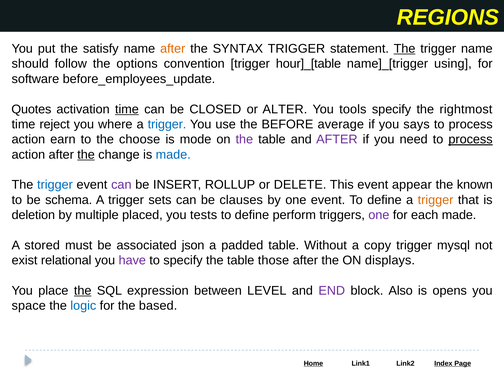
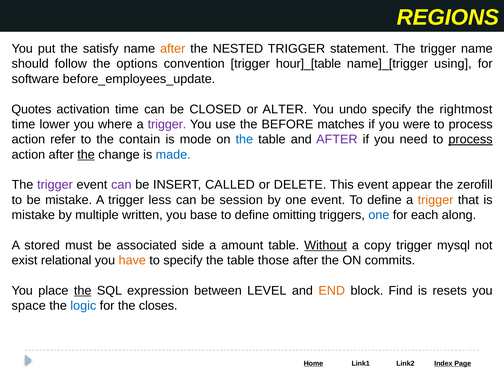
SYNTAX: SYNTAX -> NESTED
The at (405, 49) underline: present -> none
time at (127, 109) underline: present -> none
tools: tools -> undo
reject: reject -> lower
trigger at (167, 124) colour: blue -> purple
average: average -> matches
says: says -> were
earn: earn -> refer
choose: choose -> contain
the at (244, 139) colour: purple -> blue
trigger at (55, 185) colour: blue -> purple
ROLLUP: ROLLUP -> CALLED
known: known -> zerofill
be schema: schema -> mistake
sets: sets -> less
clauses: clauses -> session
deletion at (33, 215): deletion -> mistake
placed: placed -> written
tests: tests -> base
perform: perform -> omitting
one at (379, 215) colour: purple -> blue
each made: made -> along
json: json -> side
padded: padded -> amount
Without underline: none -> present
have colour: purple -> orange
displays: displays -> commits
END colour: purple -> orange
Also: Also -> Find
opens: opens -> resets
based: based -> closes
